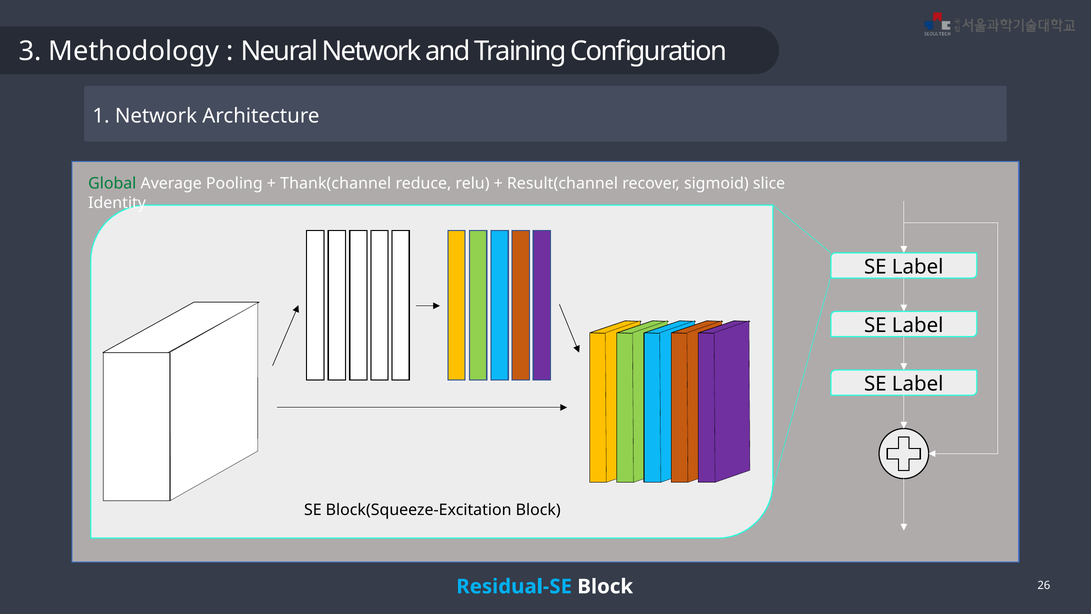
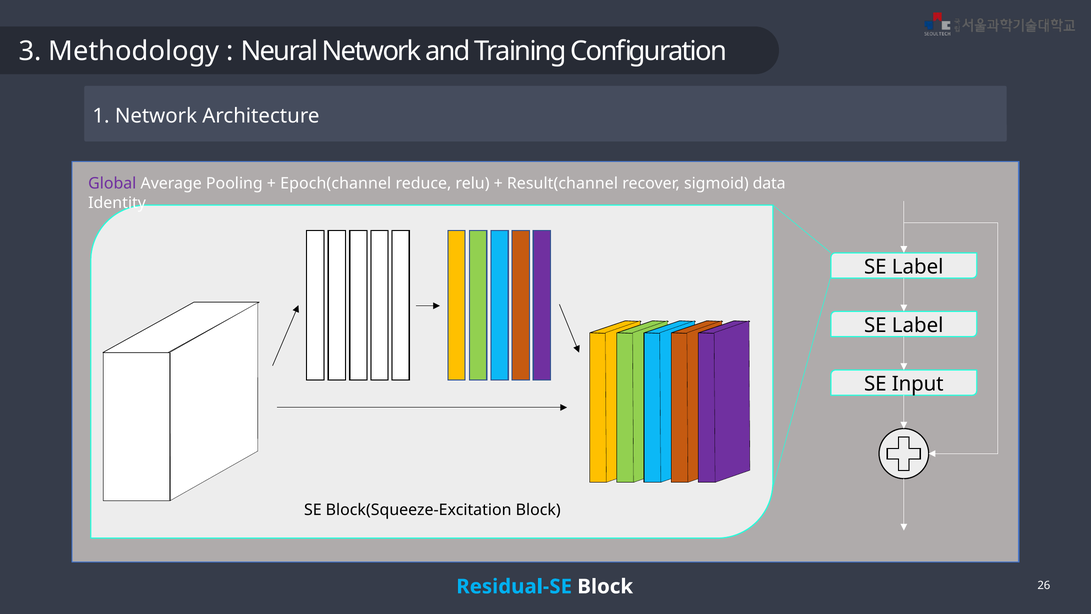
Global colour: green -> purple
Thank(channel: Thank(channel -> Epoch(channel
slice: slice -> data
Label at (918, 384): Label -> Input
